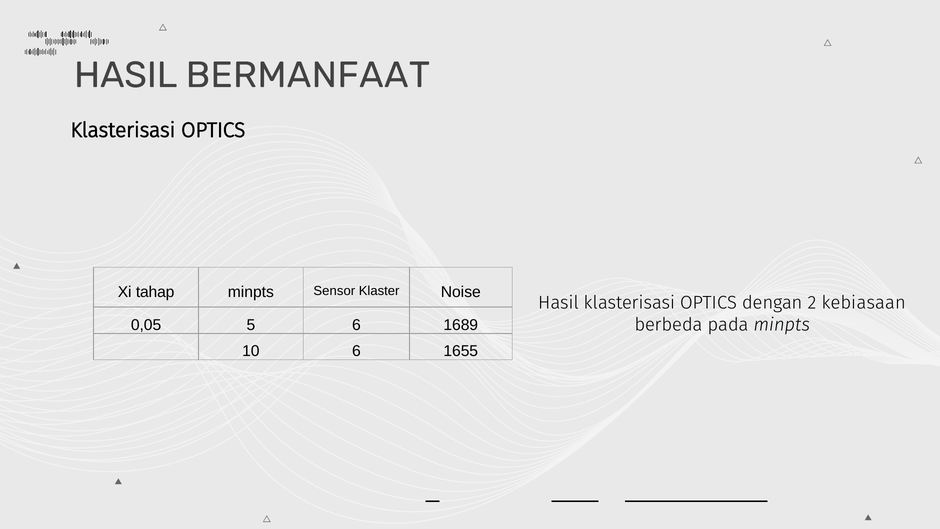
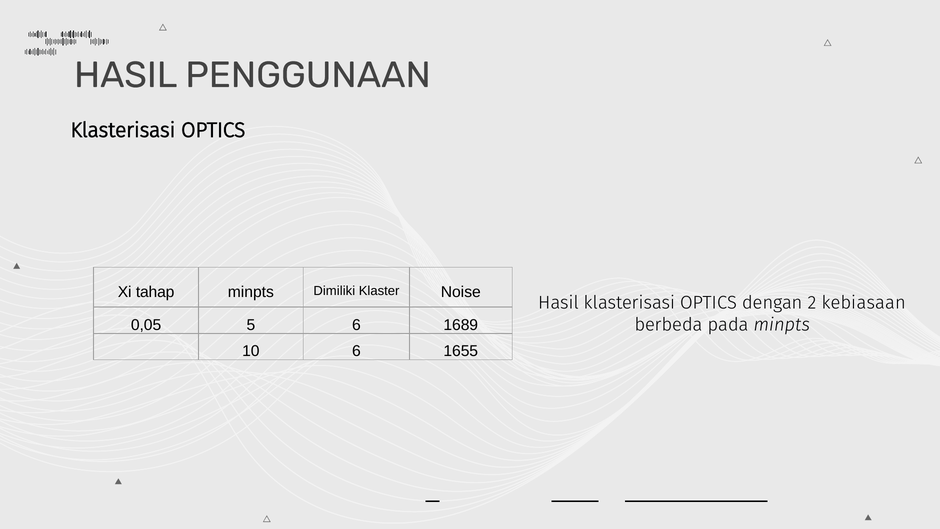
BERMANFAAT: BERMANFAAT -> PENGGUNAAN
Sensor: Sensor -> Dimiliki
